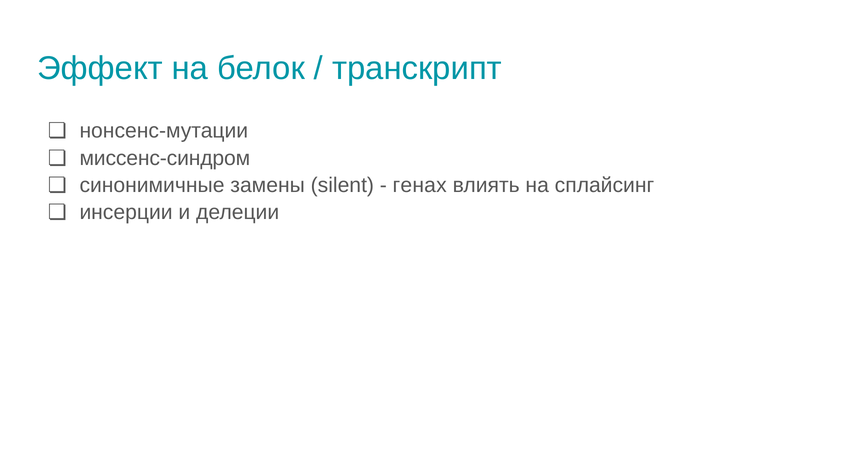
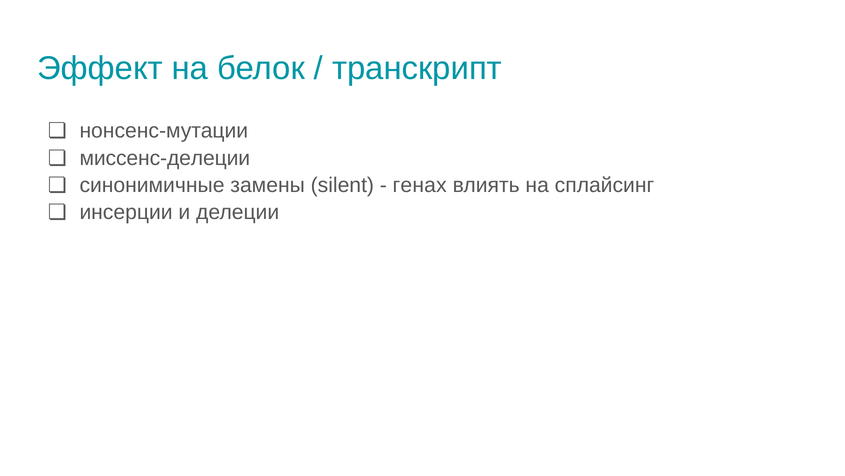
миссенс-синдром: миссенс-синдром -> миссенс-делеции
